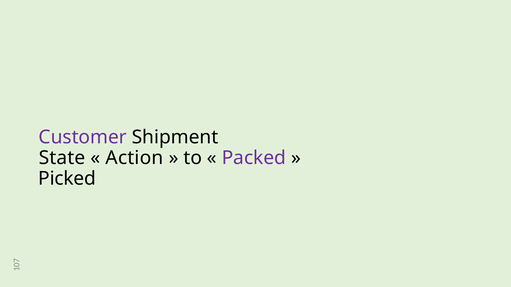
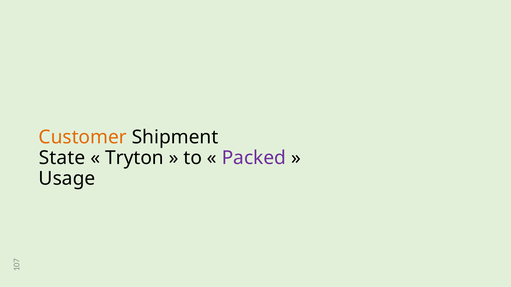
Customer colour: purple -> orange
Action: Action -> Tryton
Picked: Picked -> Usage
